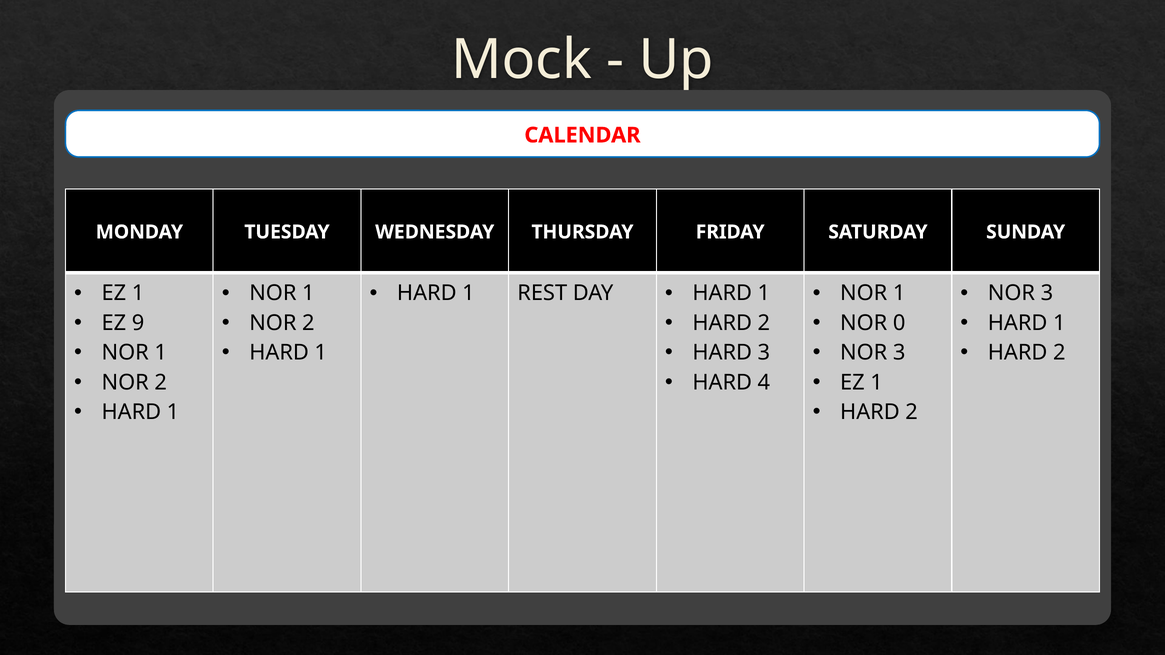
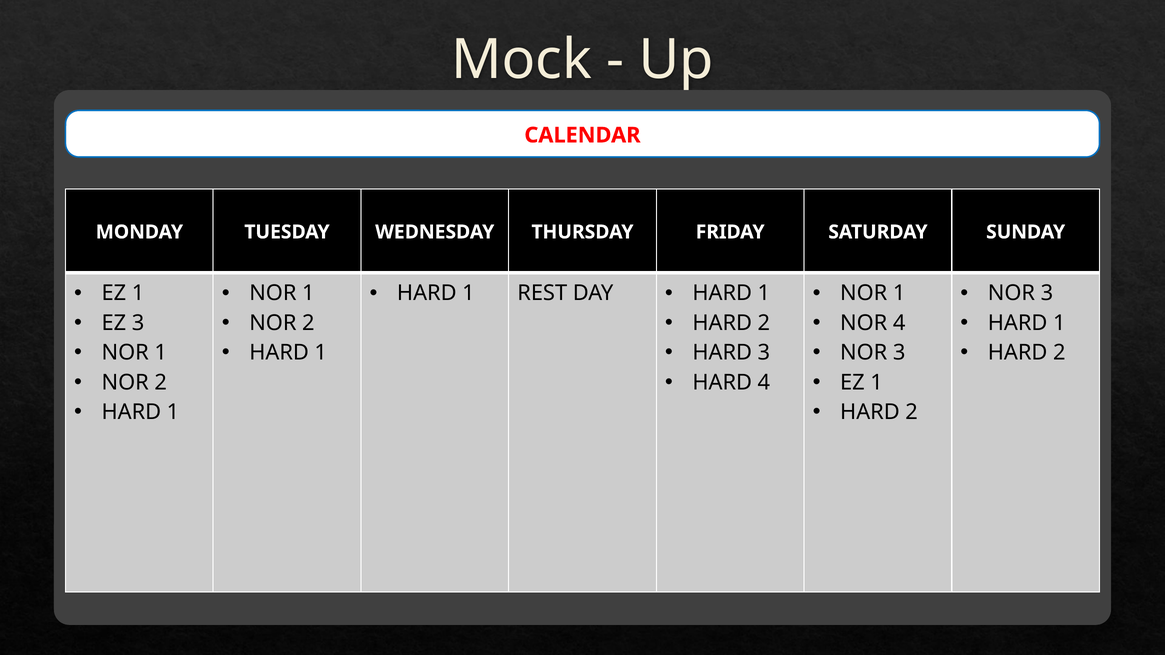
EZ 9: 9 -> 3
NOR 0: 0 -> 4
